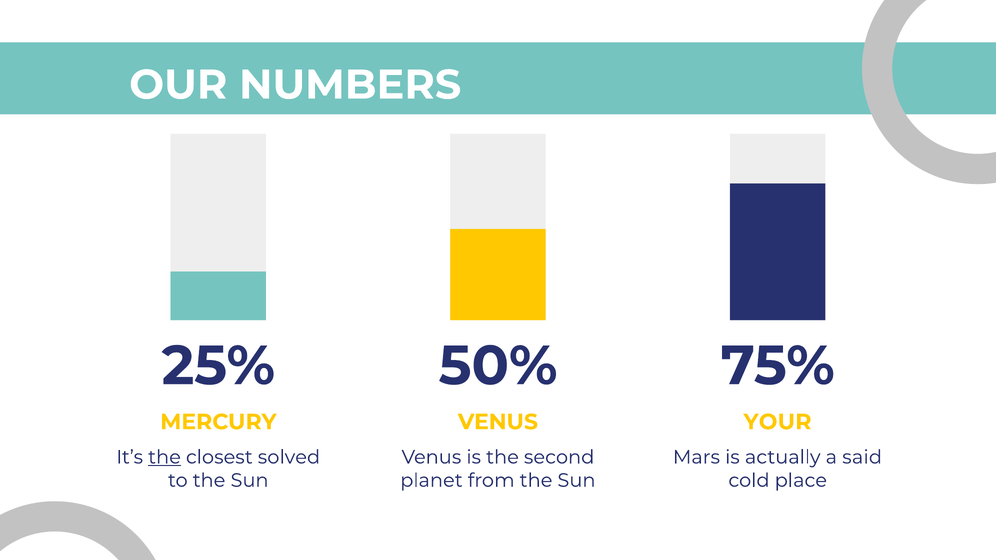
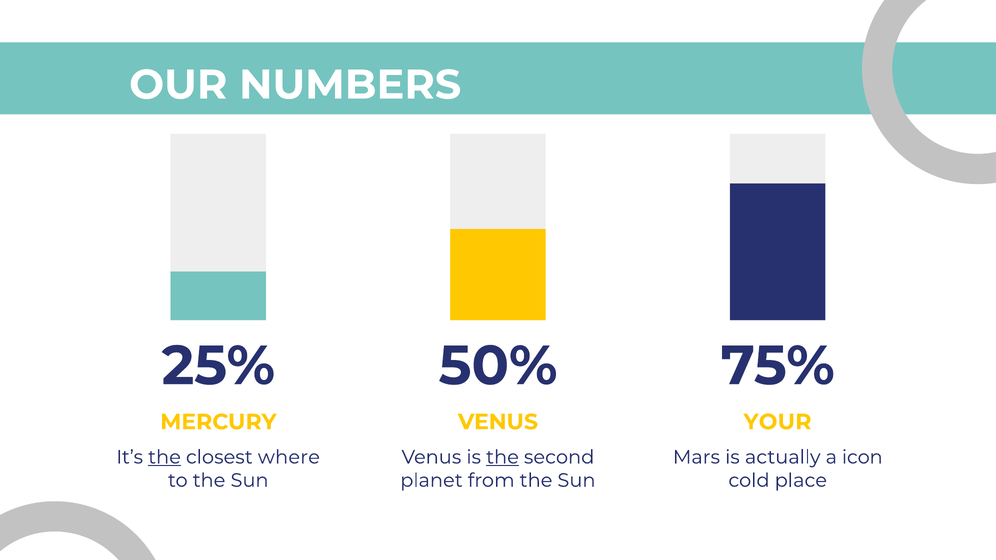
solved: solved -> where
the at (503, 457) underline: none -> present
said: said -> icon
